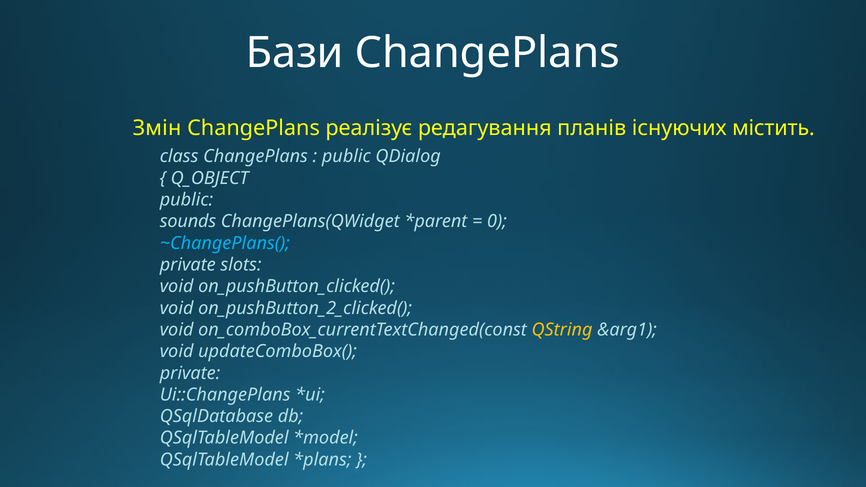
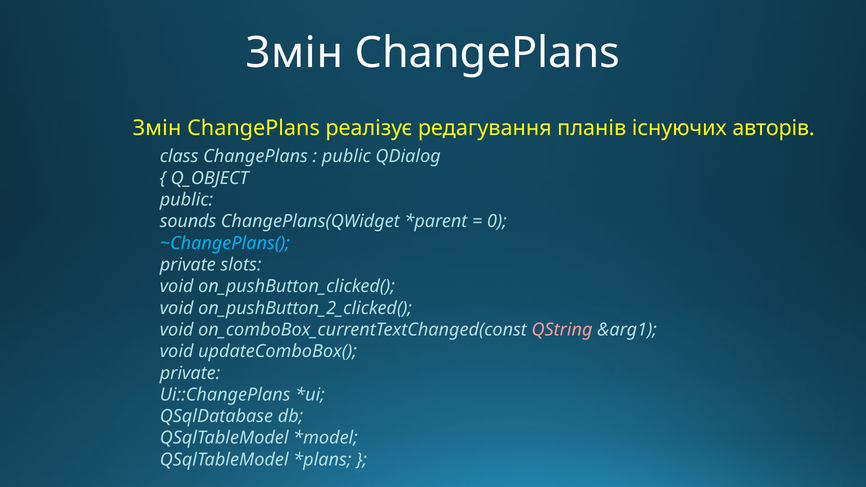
Бази at (295, 53): Бази -> Змін
містить: містить -> авторів
QString colour: yellow -> pink
